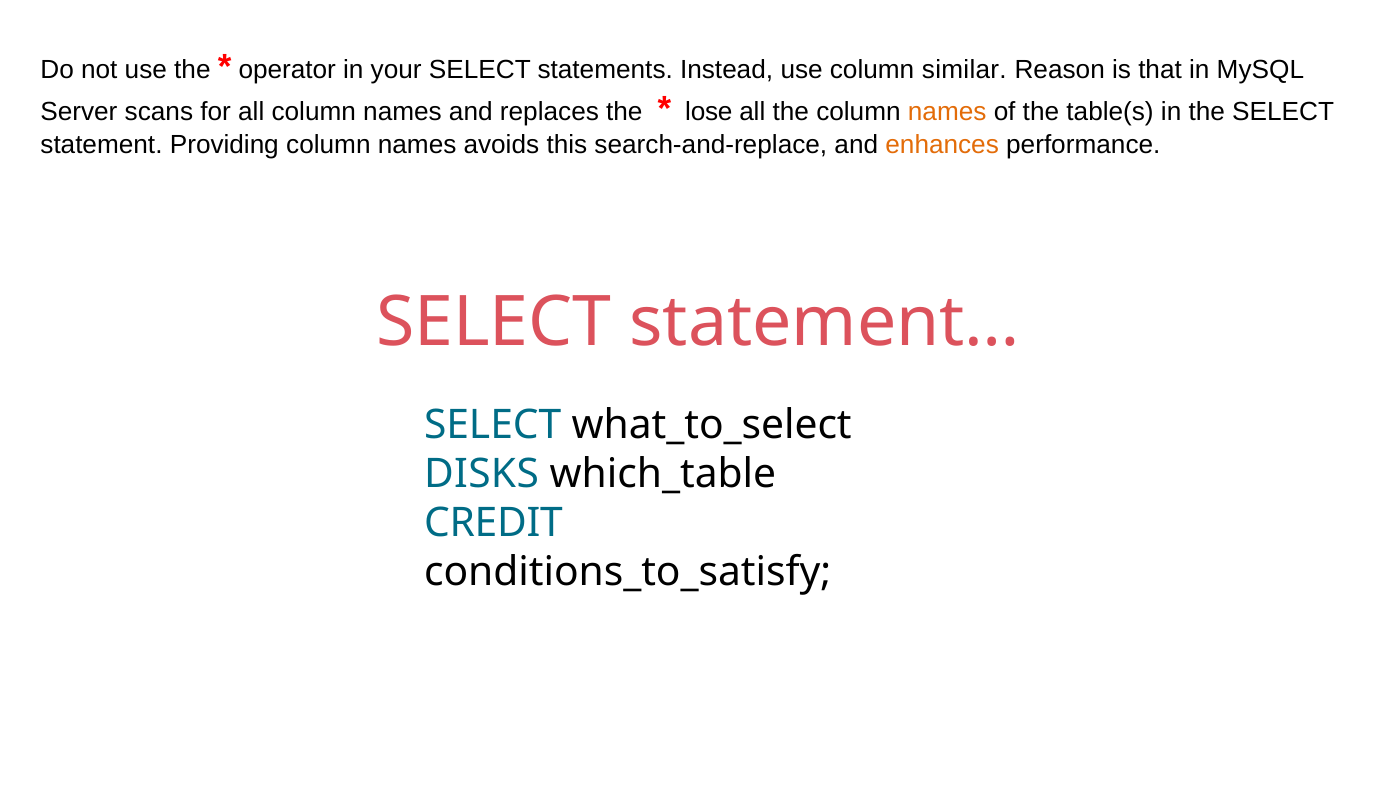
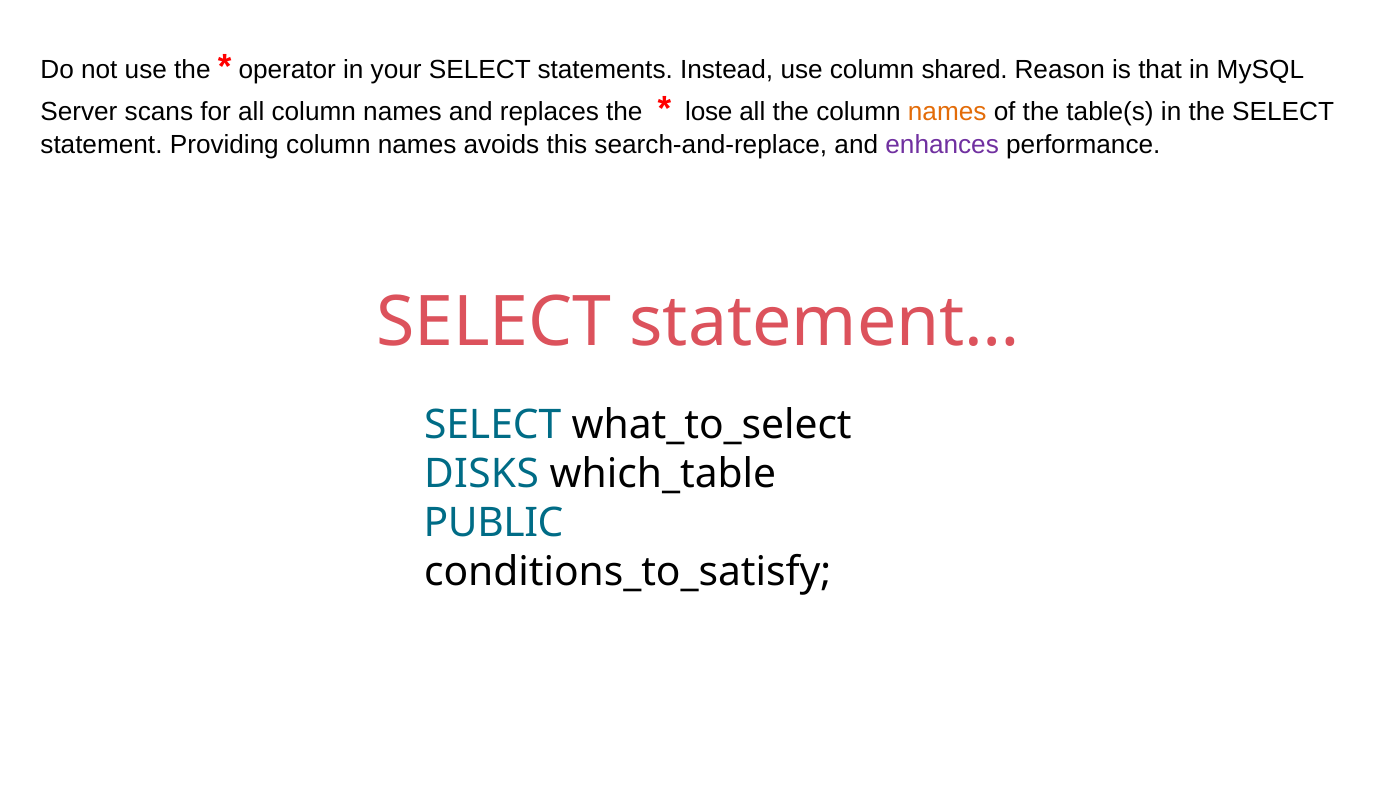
similar: similar -> shared
enhances colour: orange -> purple
CREDIT: CREDIT -> PUBLIC
